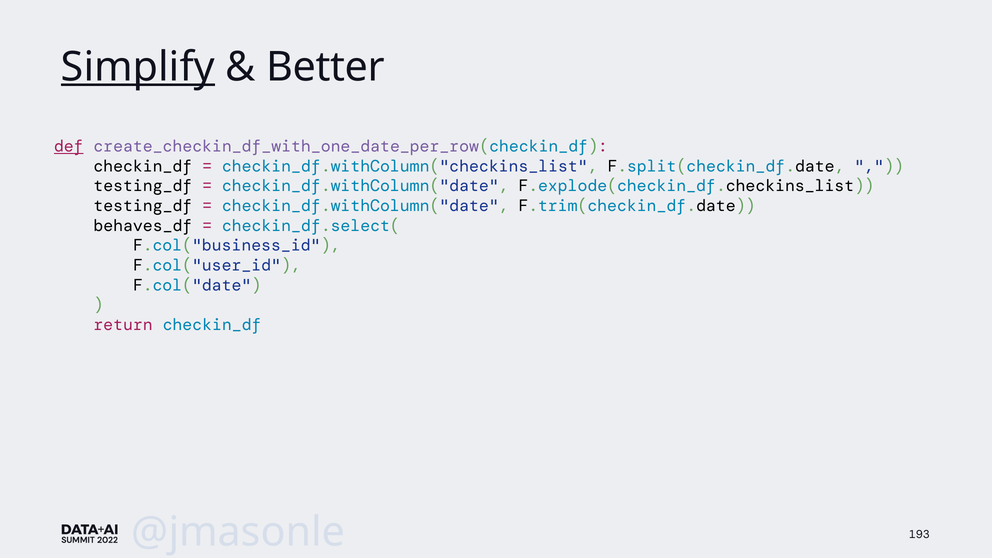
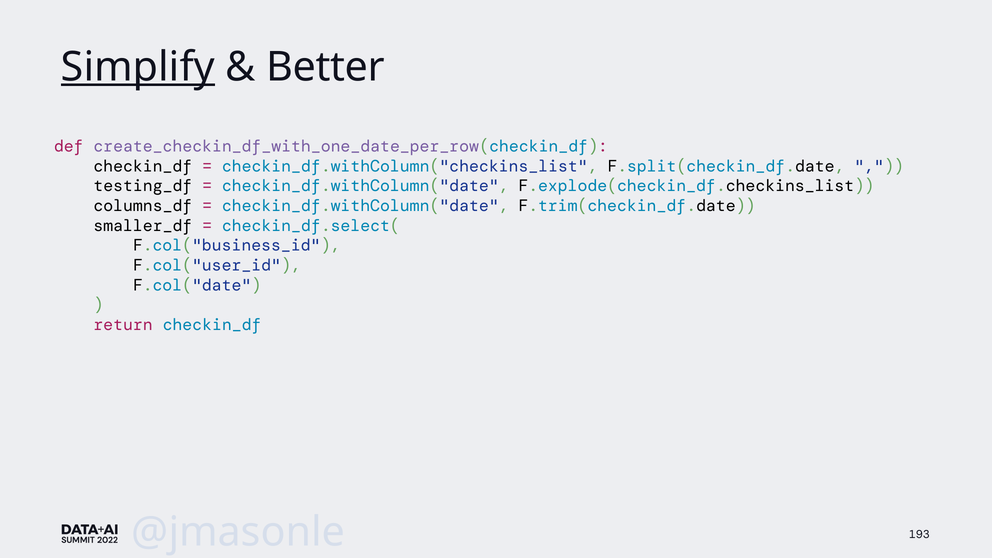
def underline: present -> none
testing_df at (143, 206): testing_df -> columns_df
behaves_df: behaves_df -> smaller_df
